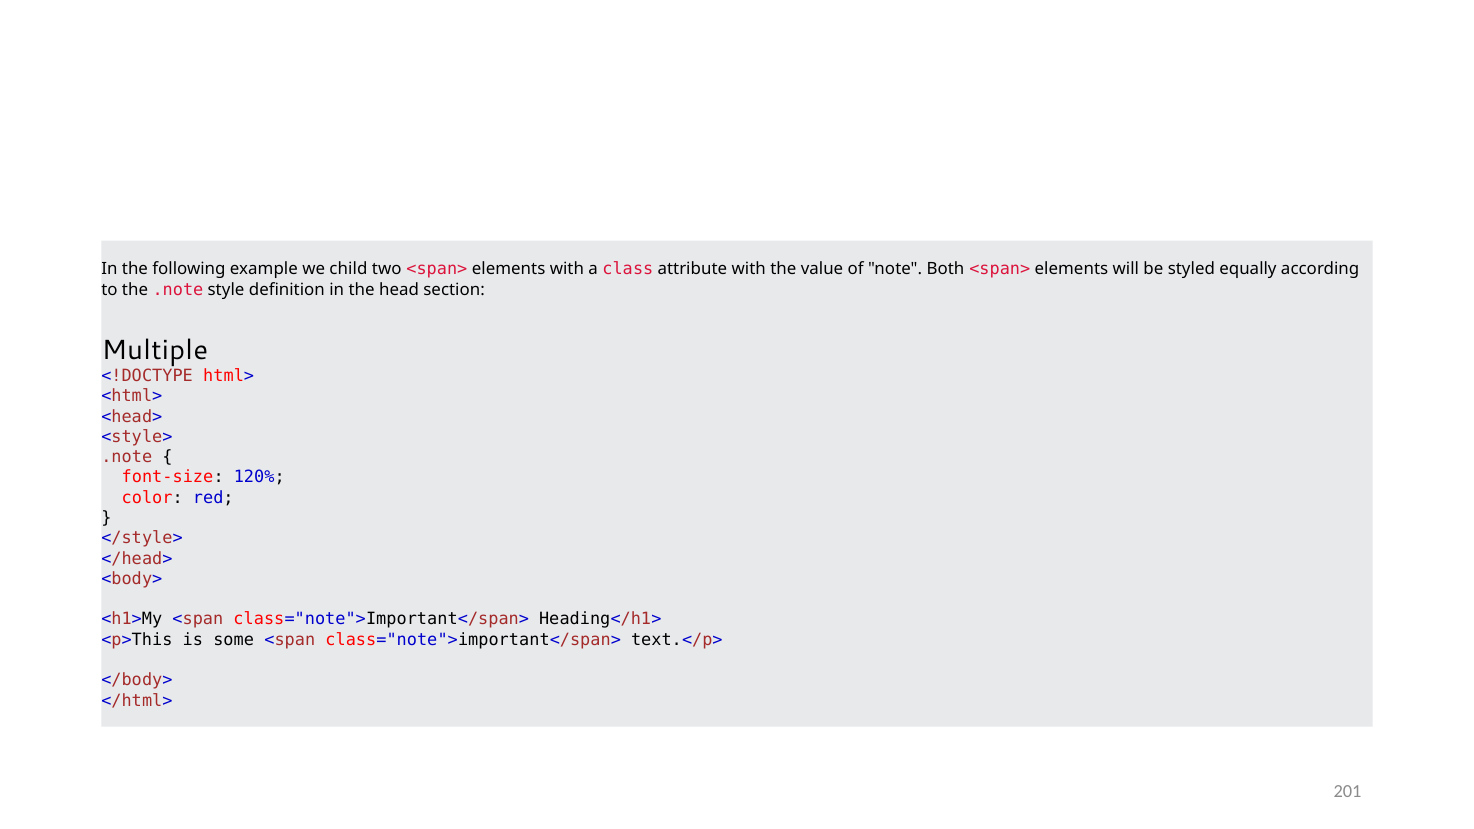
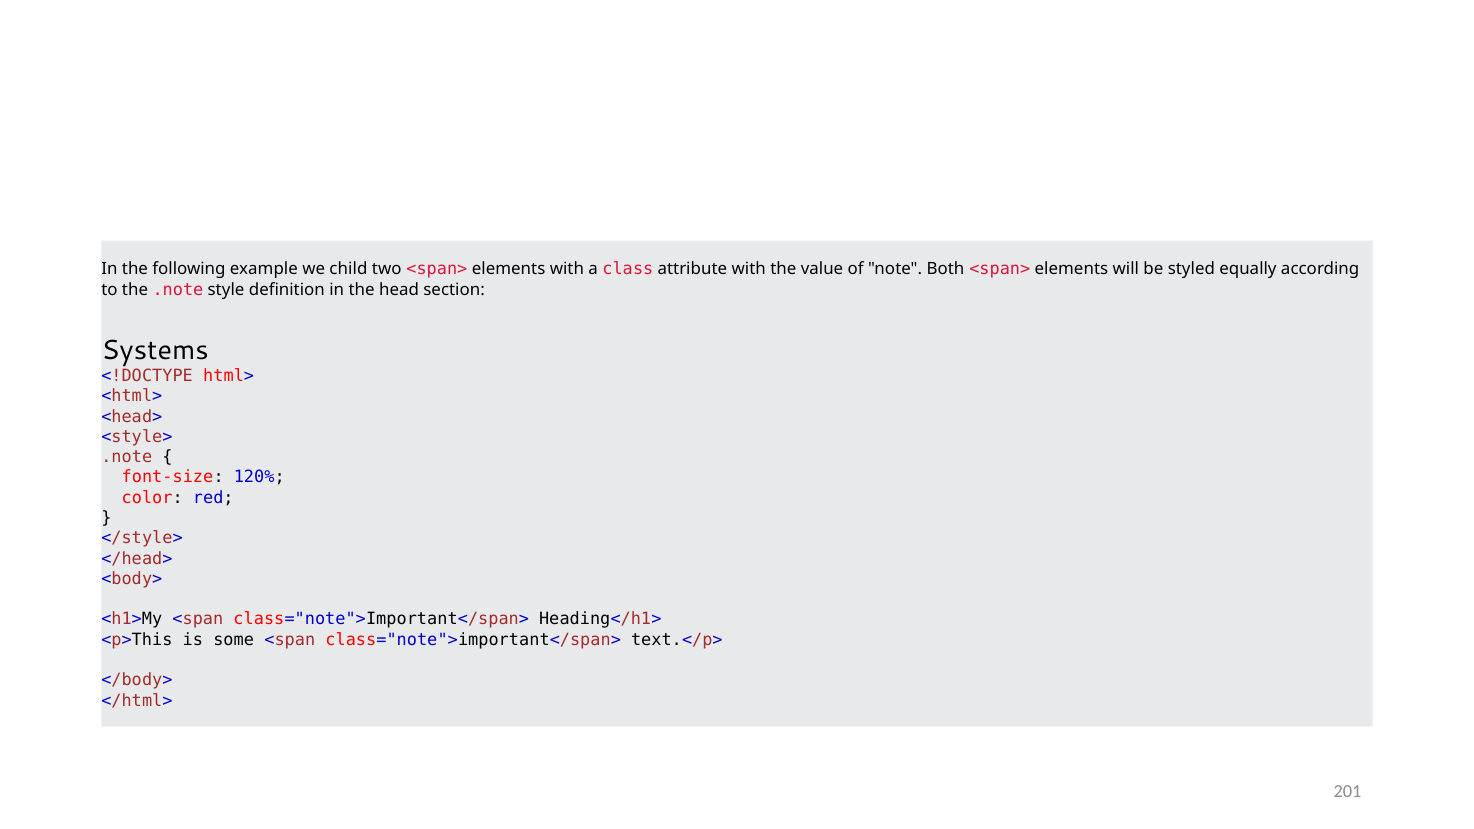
Multiple: Multiple -> Systems
